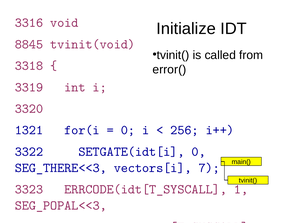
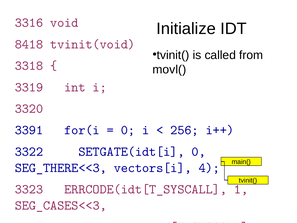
8845: 8845 -> 8418
error(: error( -> movl(
1321: 1321 -> 3391
7: 7 -> 4
SEG_POPAL<<3: SEG_POPAL<<3 -> SEG_CASES<<3
